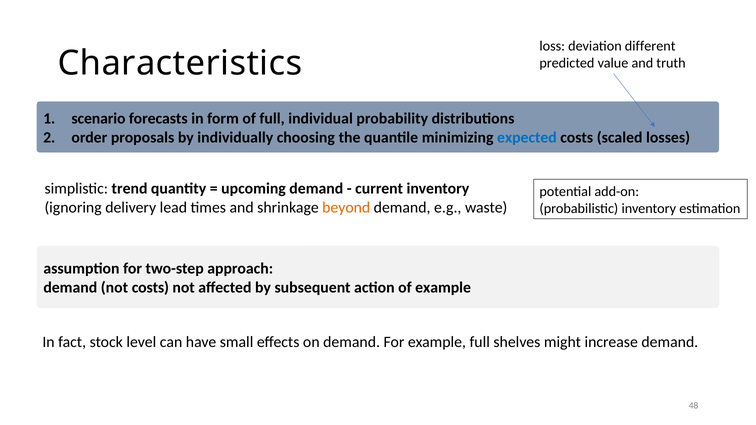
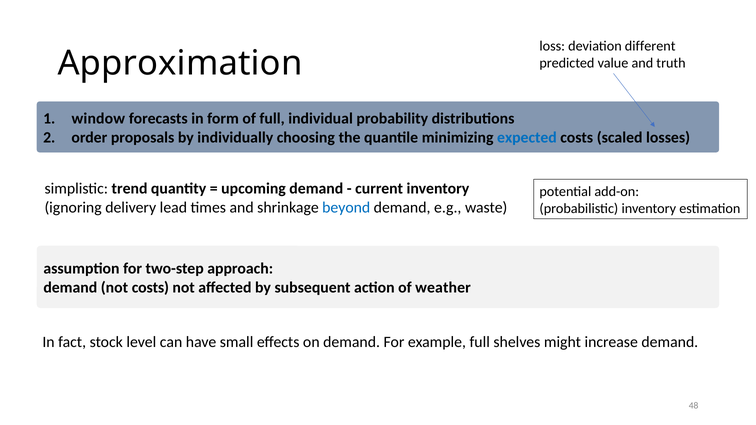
Characteristics: Characteristics -> Approximation
scenario: scenario -> window
beyond colour: orange -> blue
of example: example -> weather
